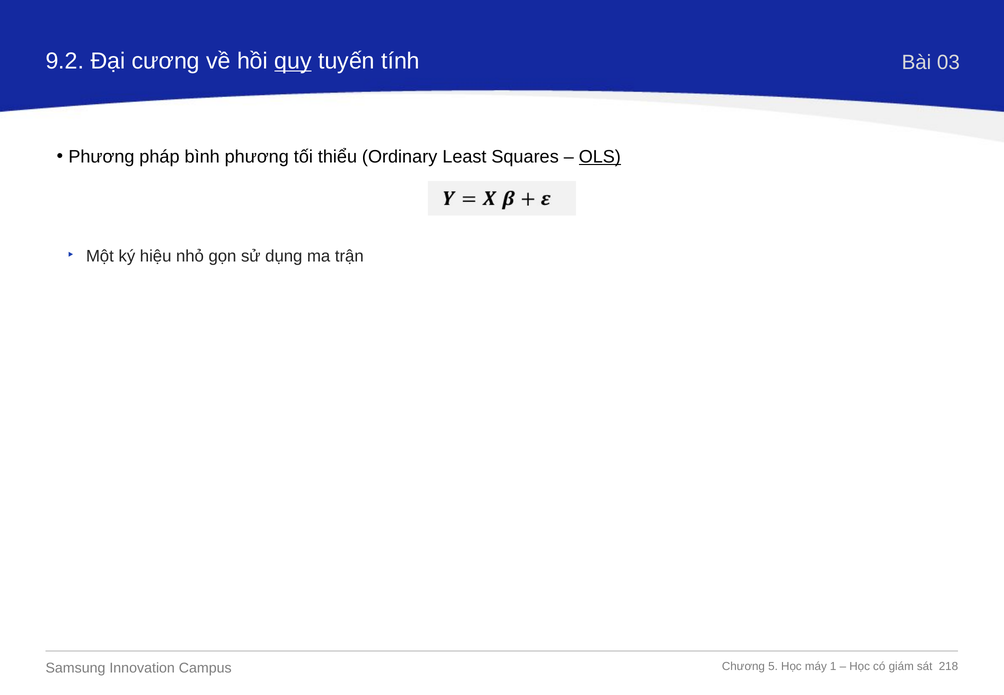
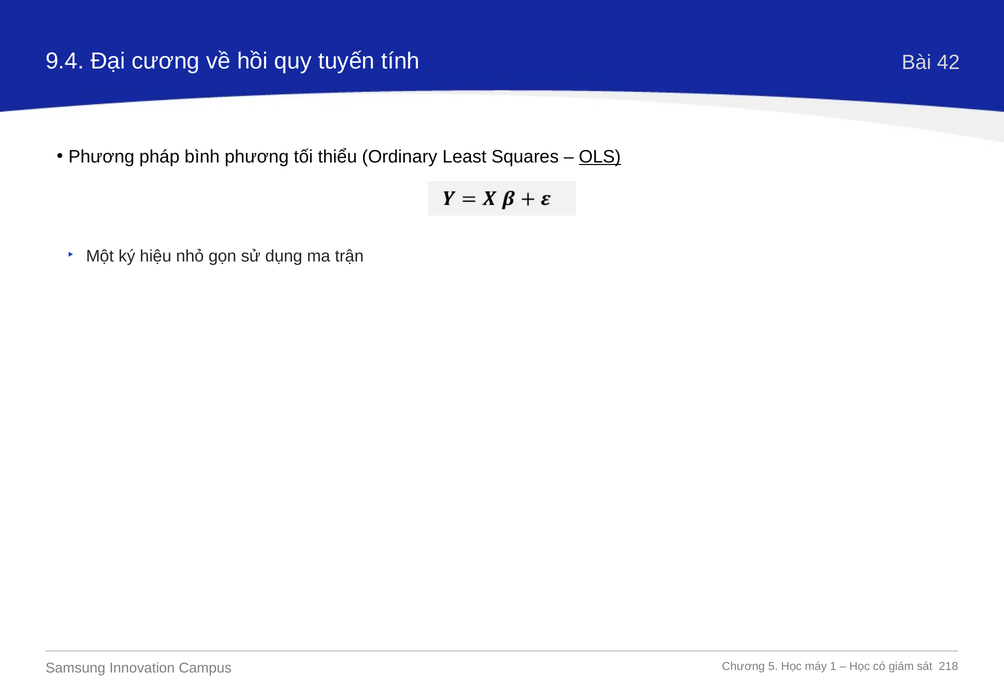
9.2: 9.2 -> 9.4
quy underline: present -> none
03: 03 -> 42
